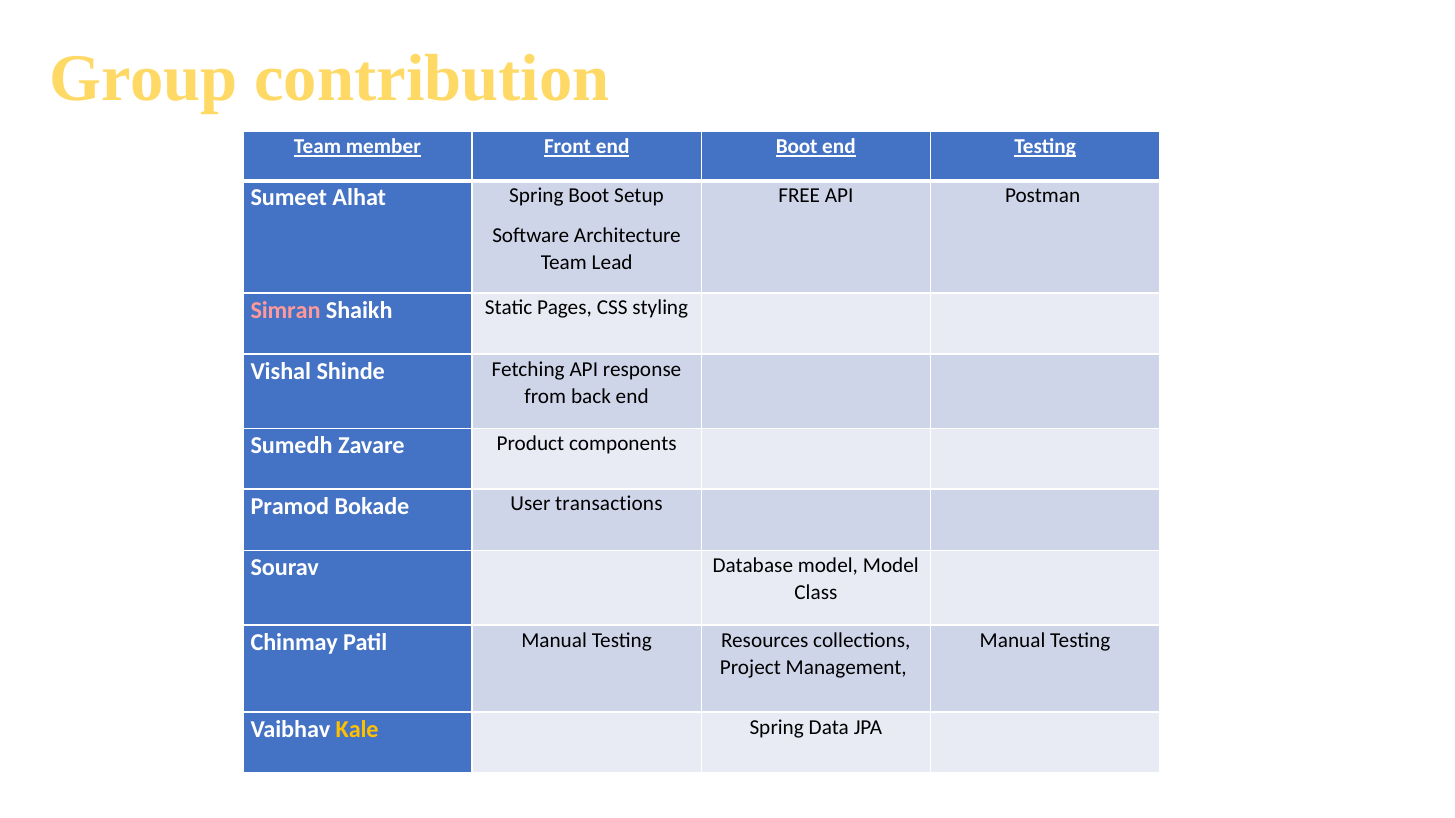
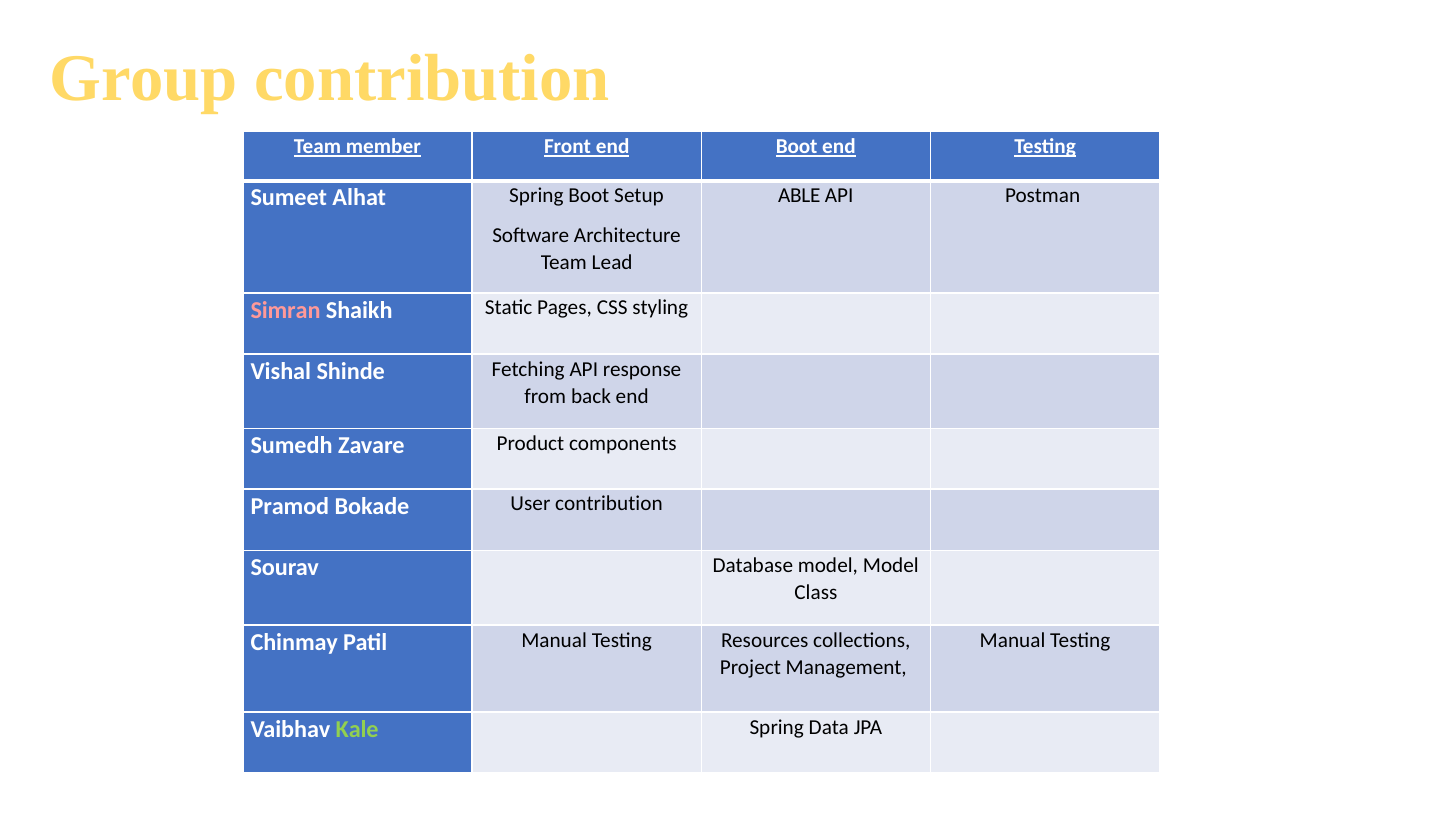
FREE: FREE -> ABLE
User transactions: transactions -> contribution
Kale colour: yellow -> light green
